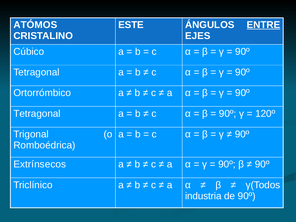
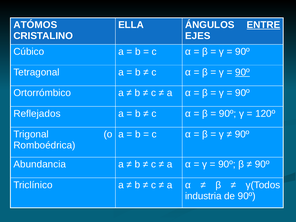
ESTE: ESTE -> ELLA
90º at (242, 72) underline: none -> present
Tetragonal at (37, 114): Tetragonal -> Reflejados
Extrínsecos: Extrínsecos -> Abundancia
